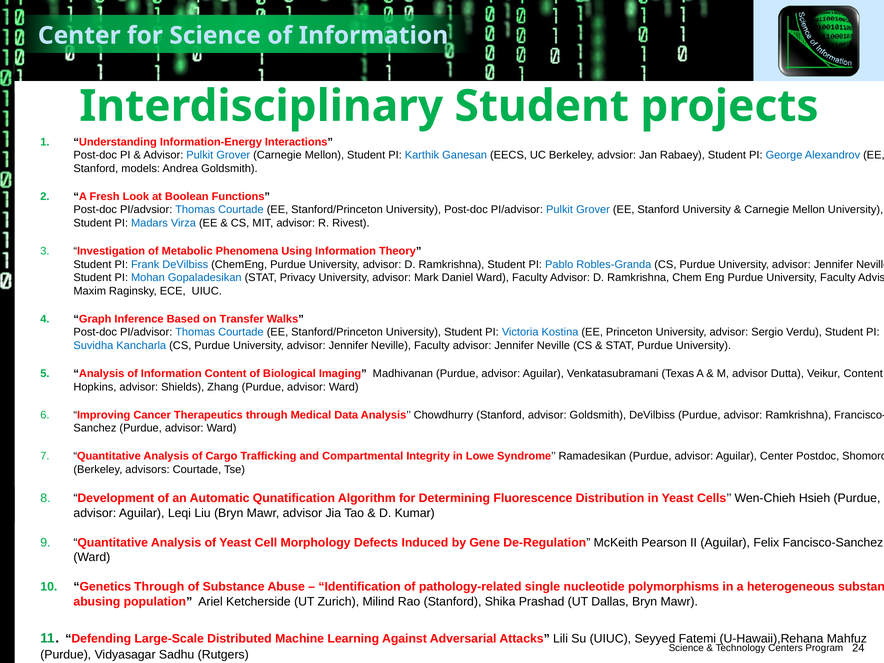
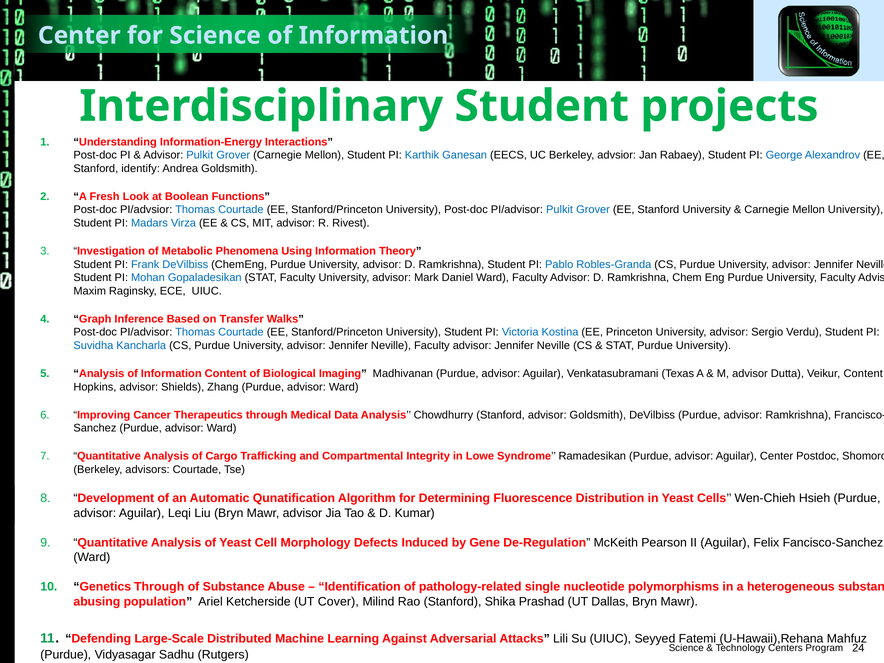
models: models -> identify
STAT Privacy: Privacy -> Faculty
Zurich: Zurich -> Cover
